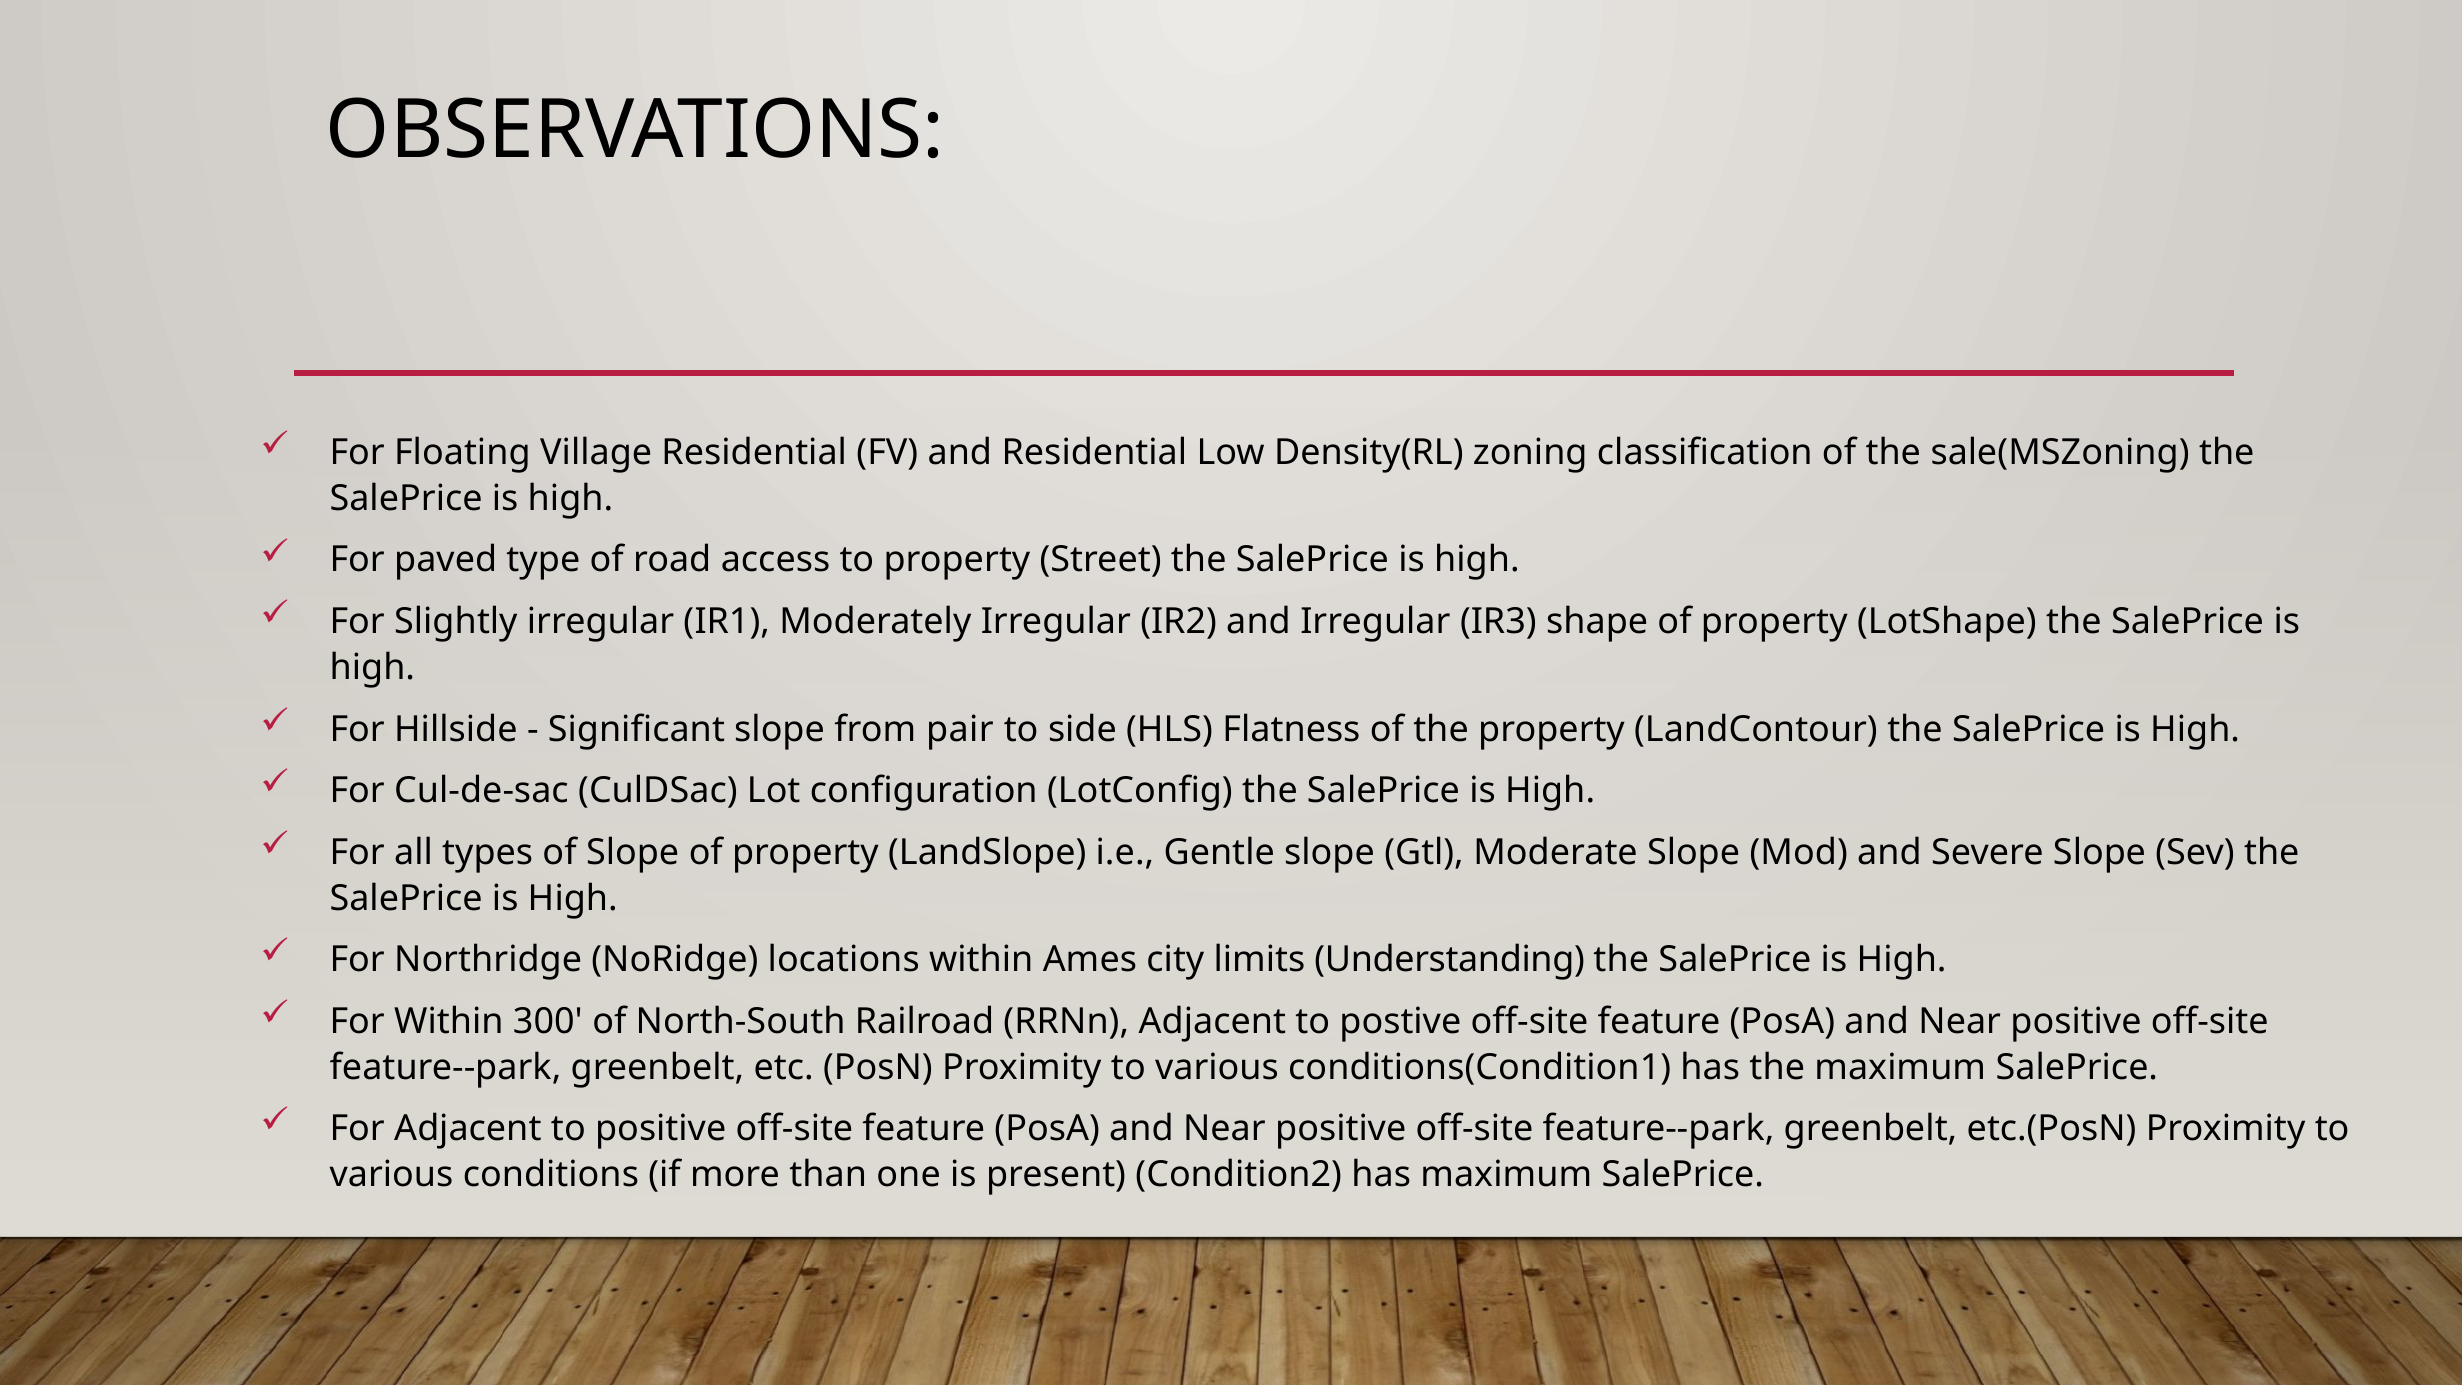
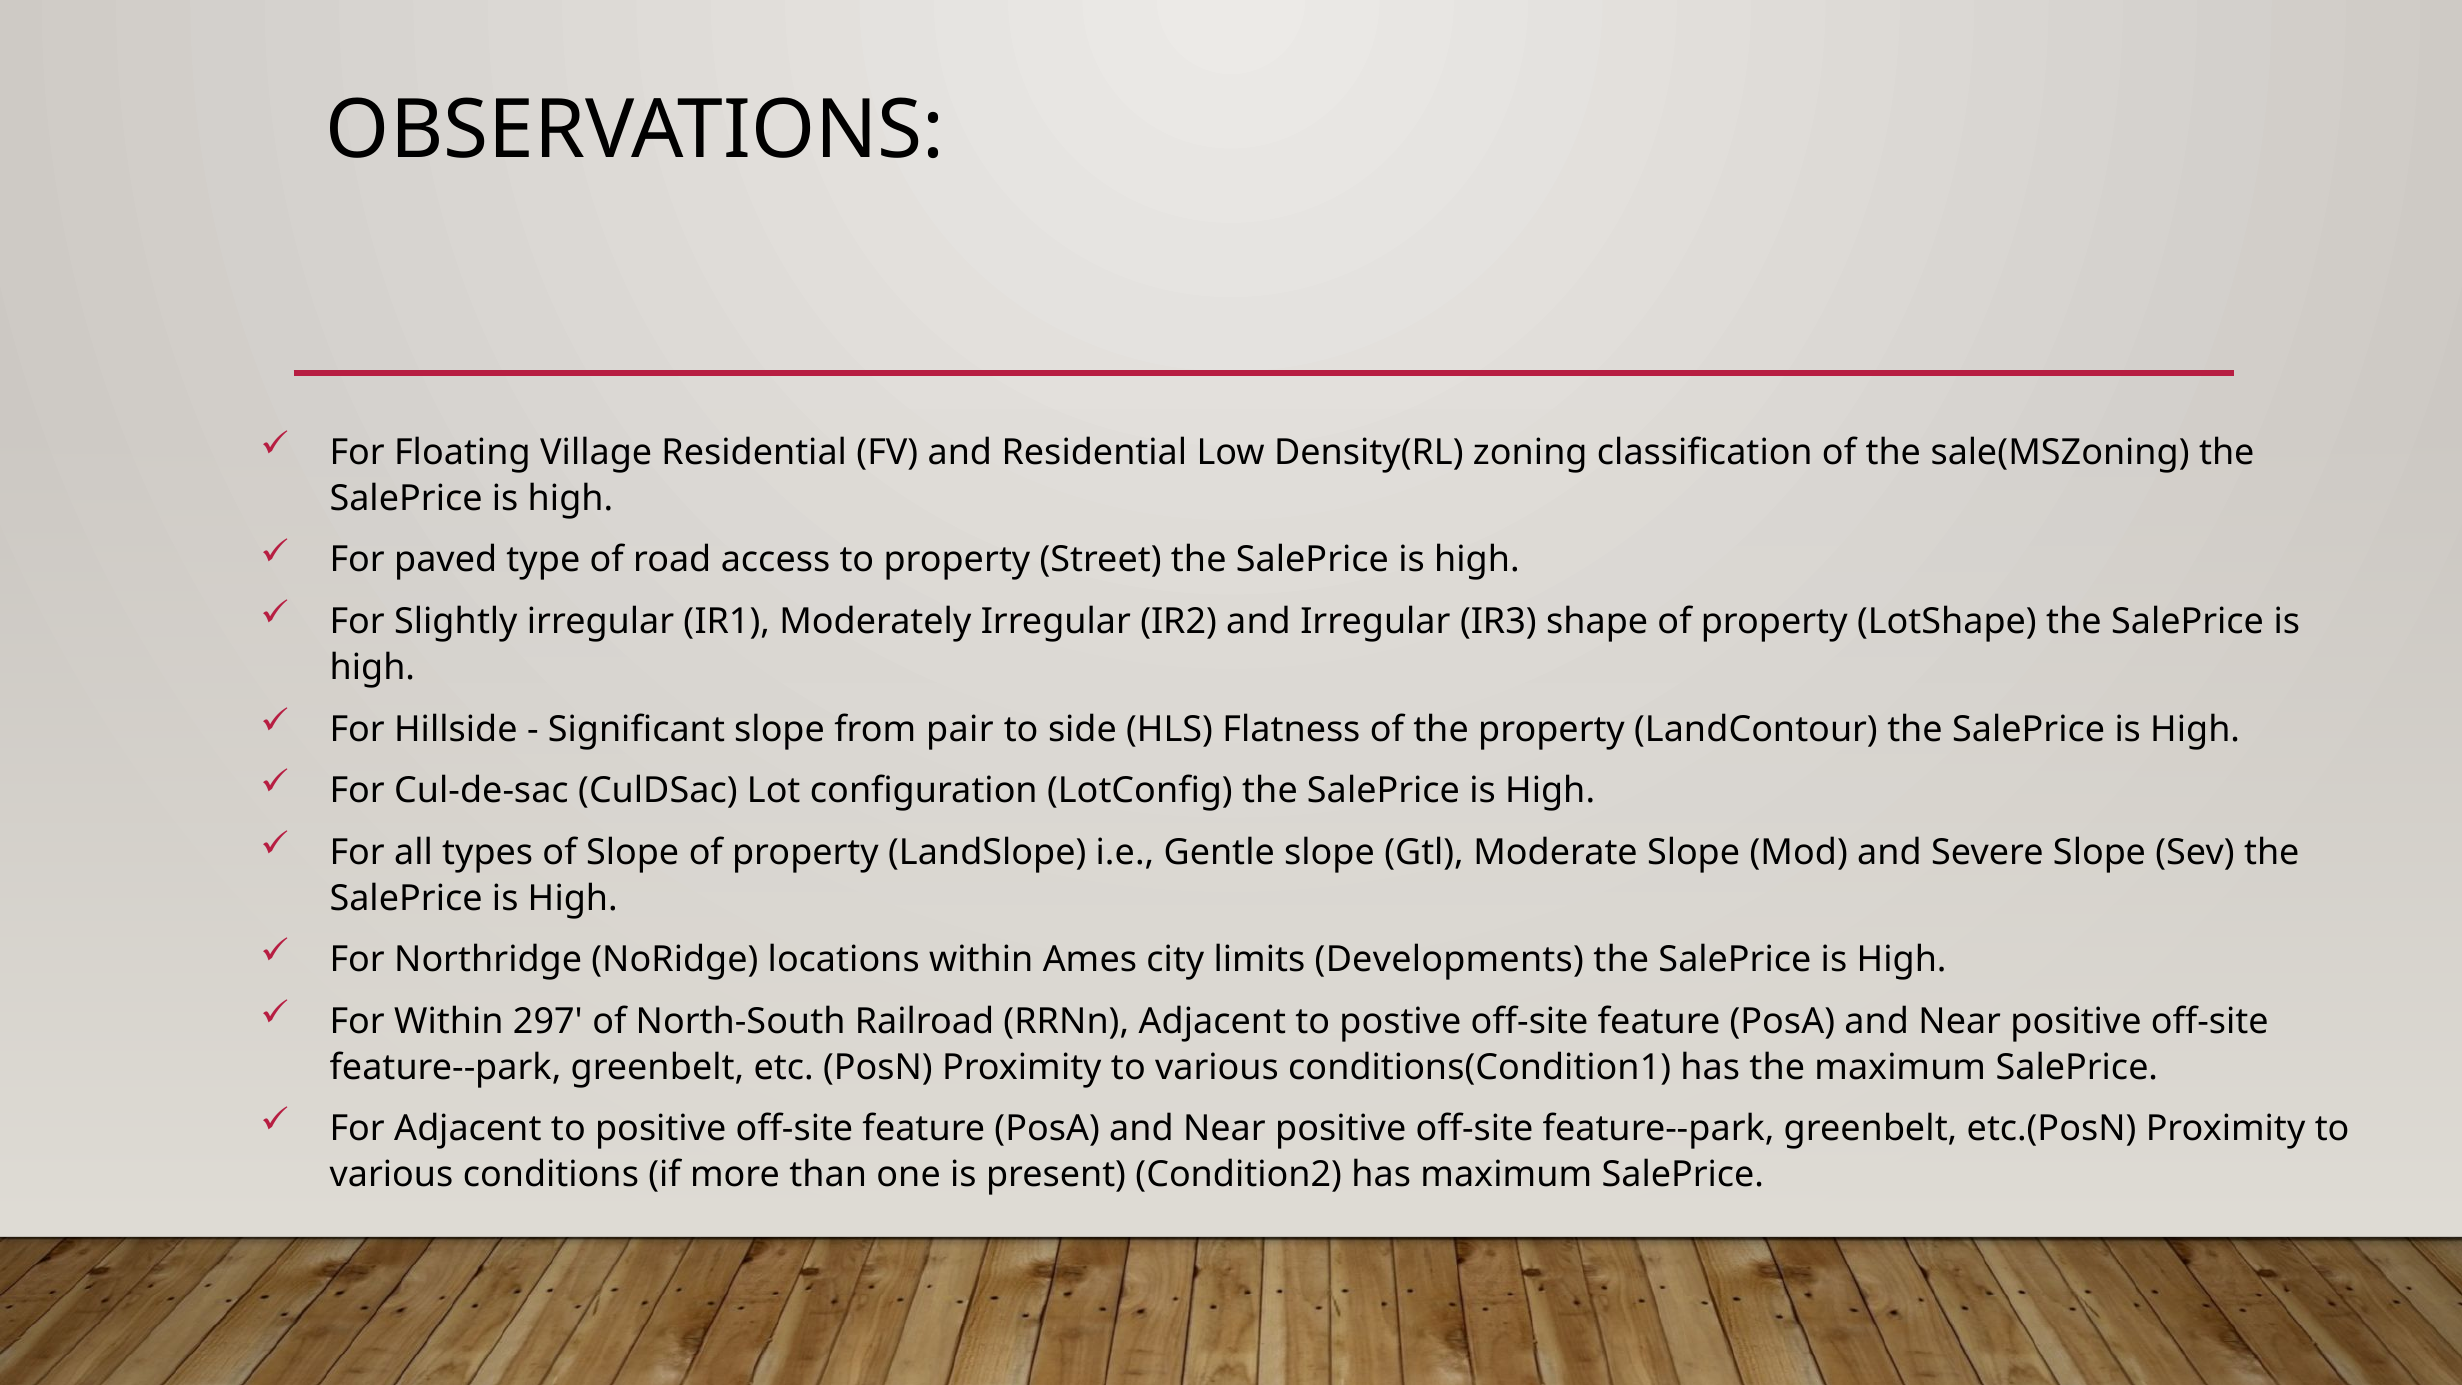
Understanding: Understanding -> Developments
300: 300 -> 297
